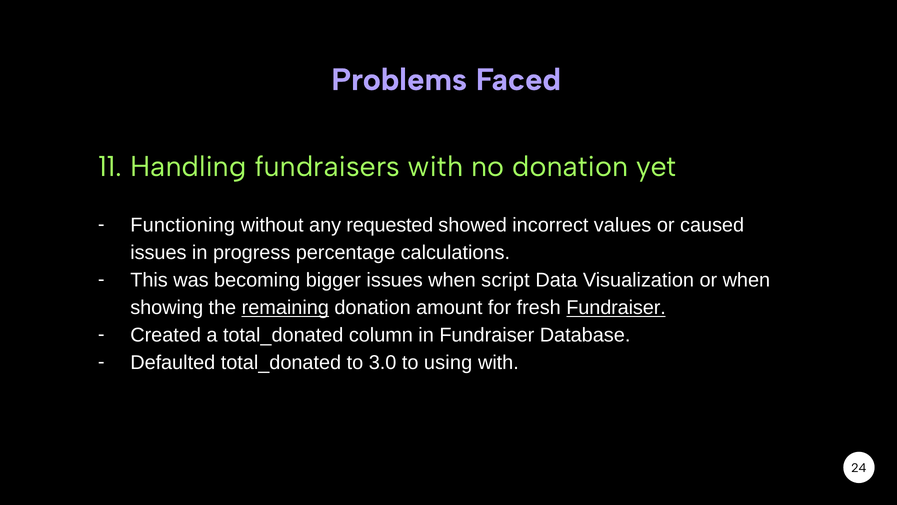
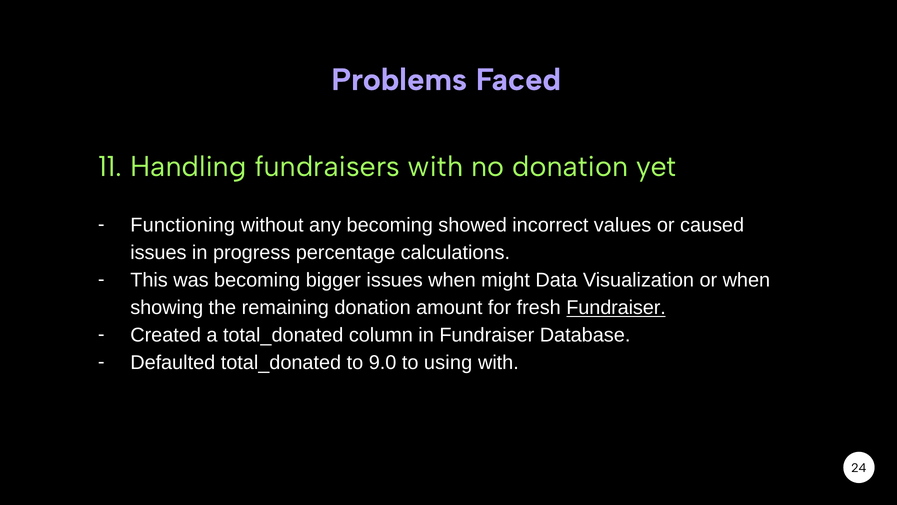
any requested: requested -> becoming
script: script -> might
remaining underline: present -> none
3.0: 3.0 -> 9.0
